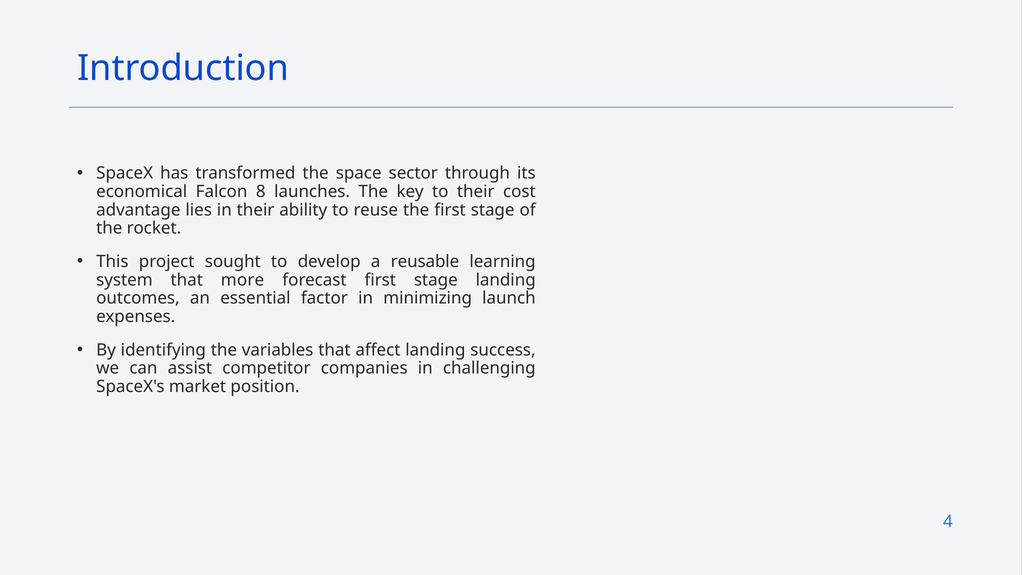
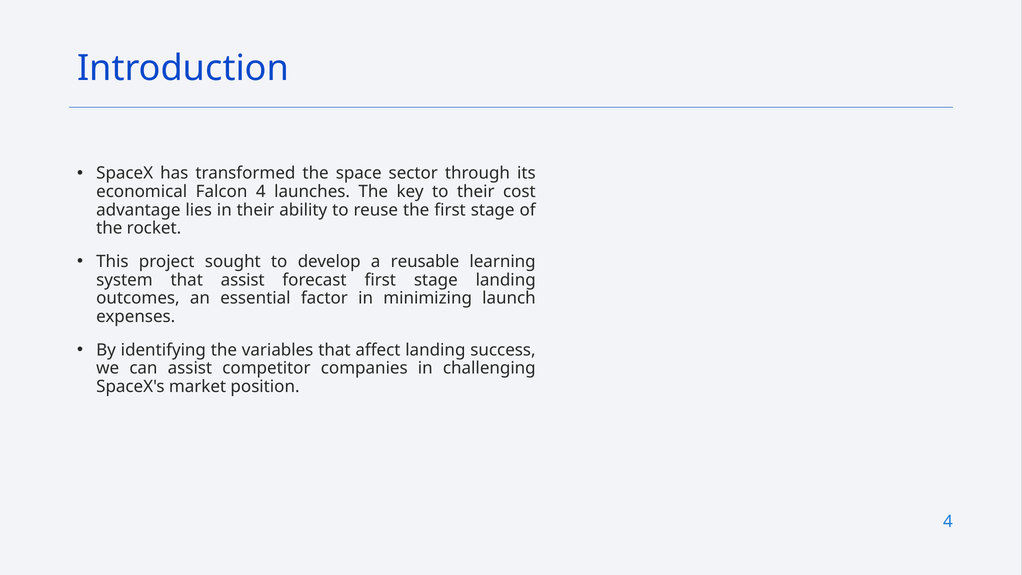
Falcon 8: 8 -> 4
that more: more -> assist
